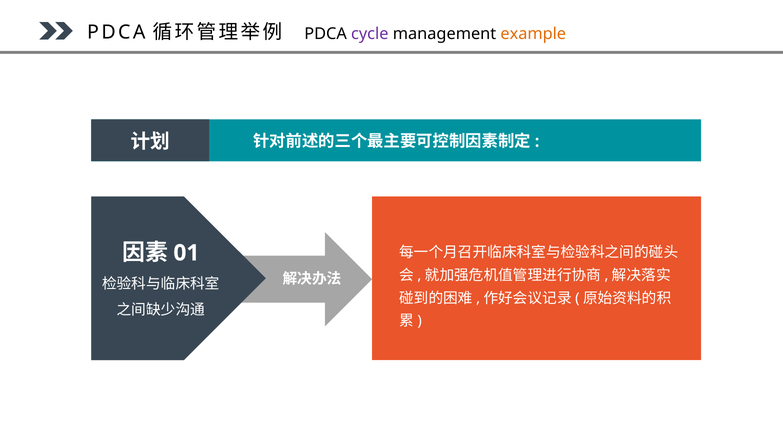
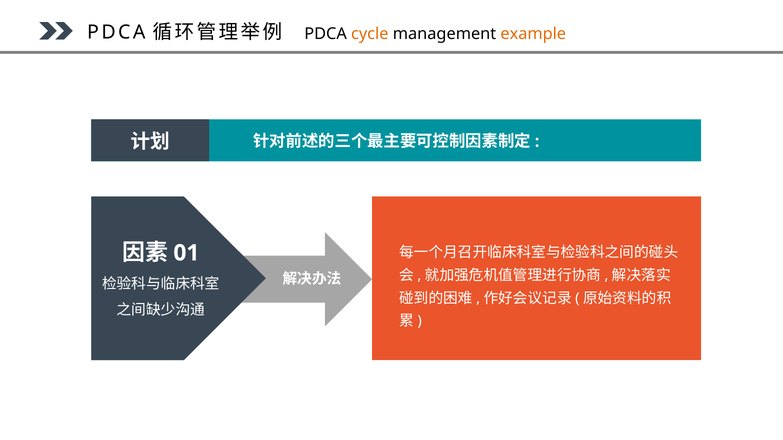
cycle colour: purple -> orange
